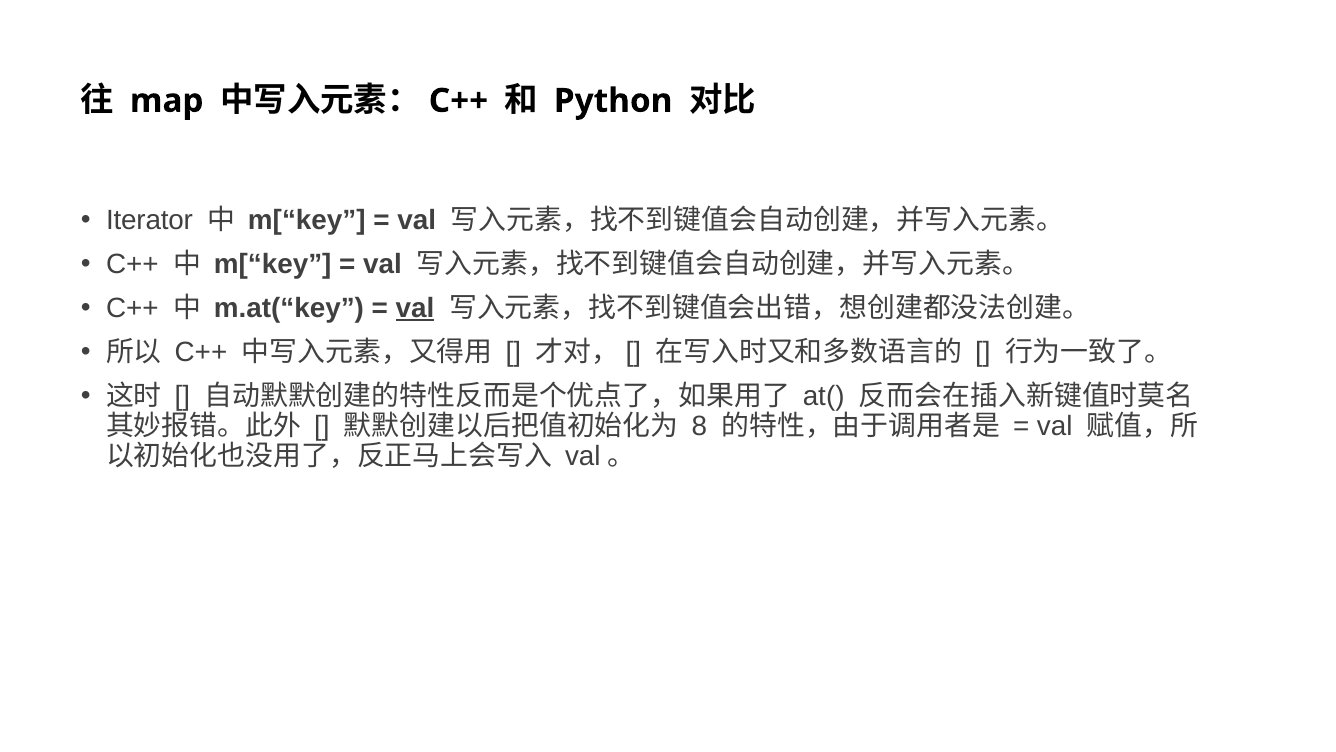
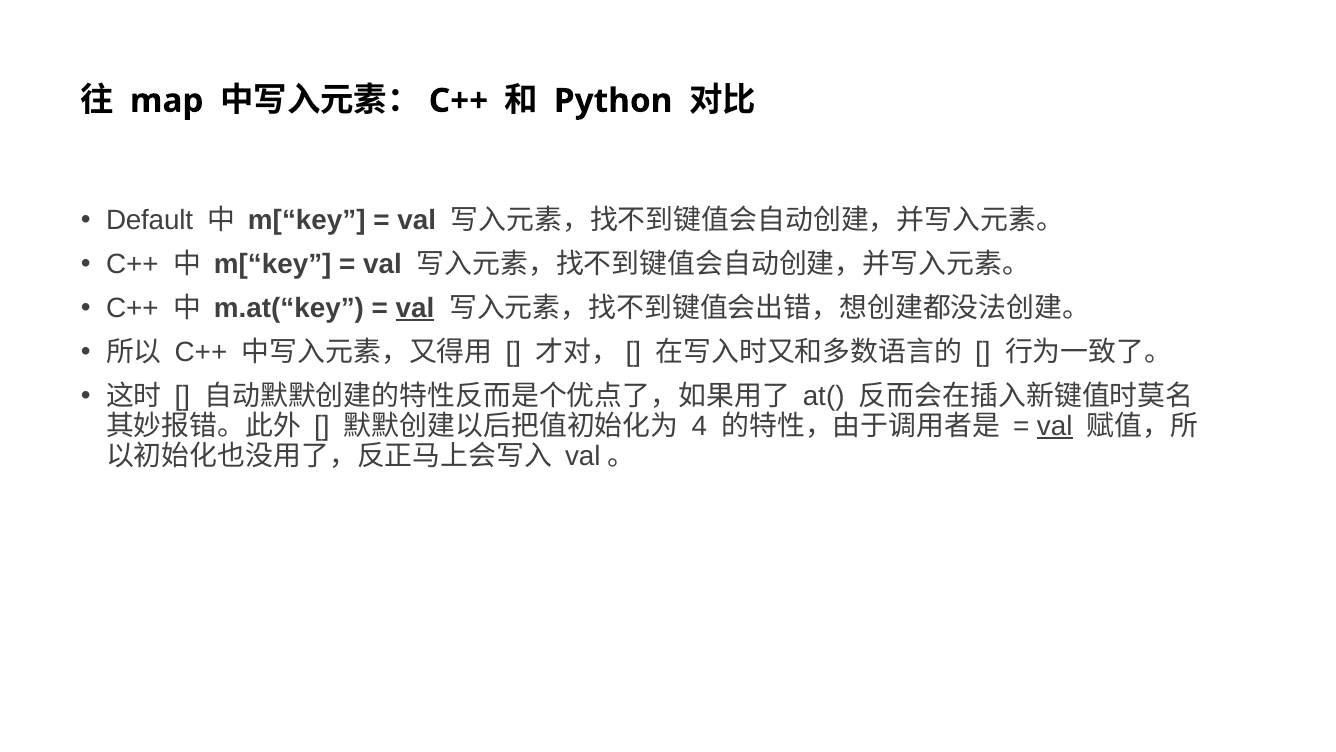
Iterator: Iterator -> Default
8: 8 -> 4
val at (1055, 426) underline: none -> present
